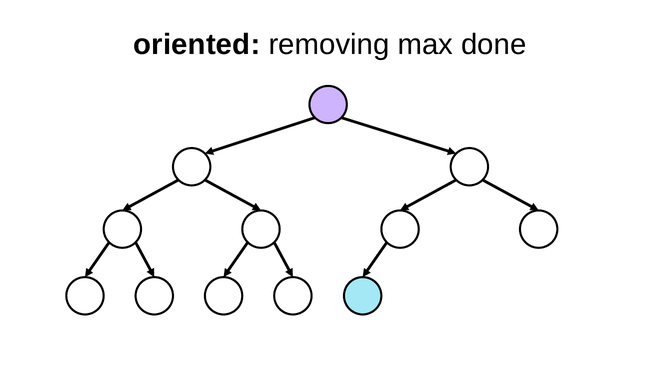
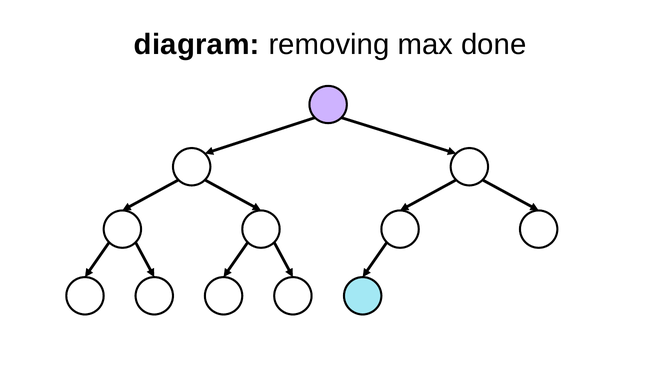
oriented: oriented -> diagram
